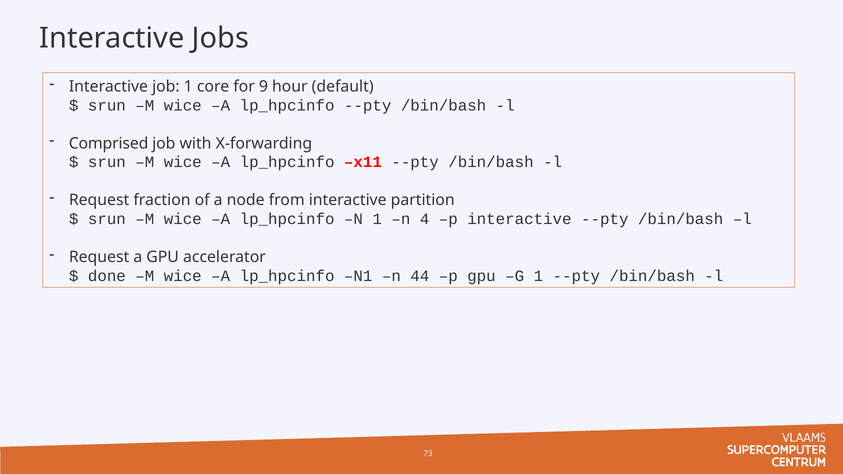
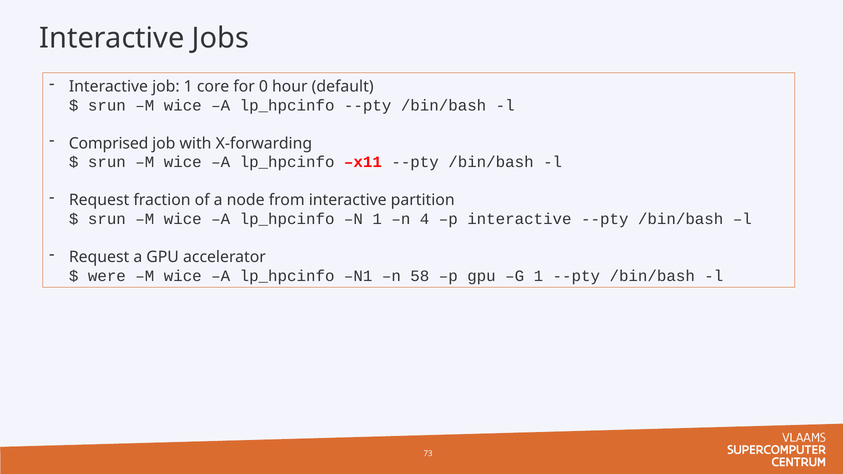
9: 9 -> 0
done: done -> were
44: 44 -> 58
